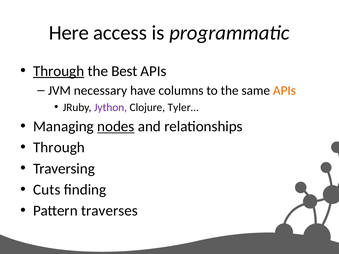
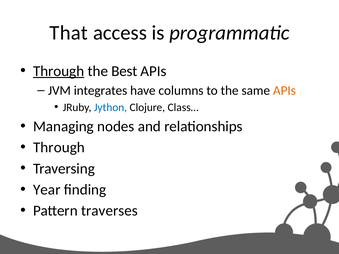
Here: Here -> That
necessary: necessary -> integrates
Jython colour: purple -> blue
Tyler…: Tyler… -> Class…
nodes underline: present -> none
Cuts: Cuts -> Year
